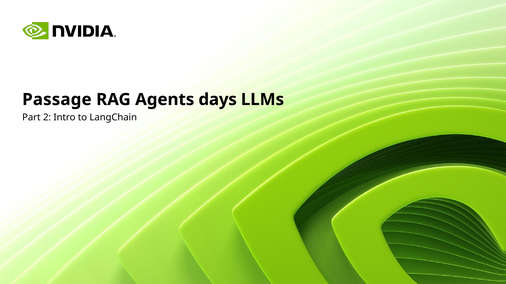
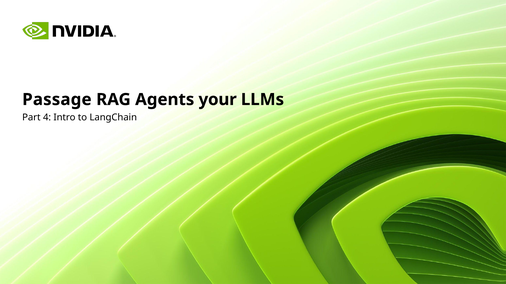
days: days -> your
2: 2 -> 4
